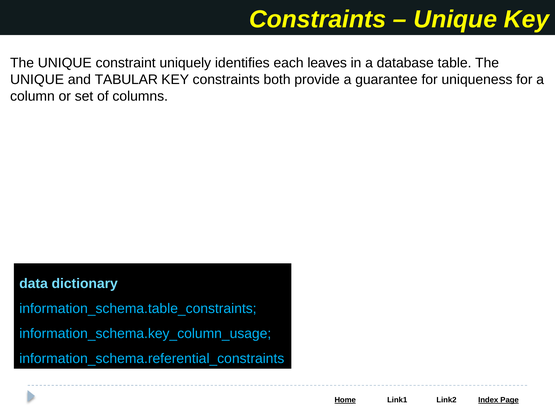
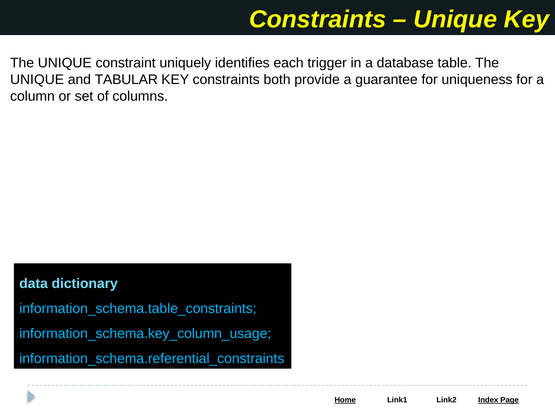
leaves: leaves -> trigger
